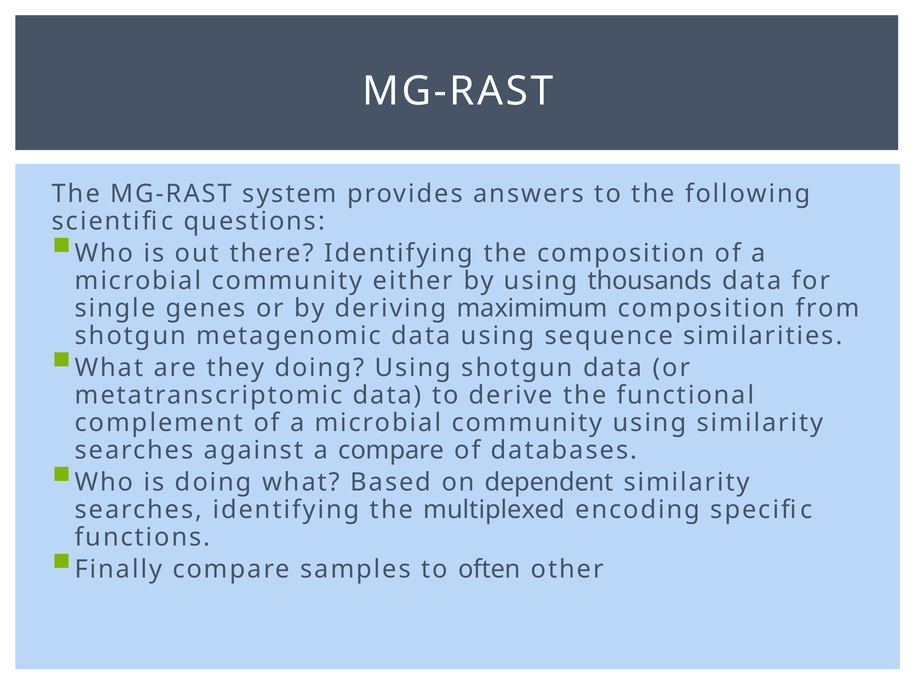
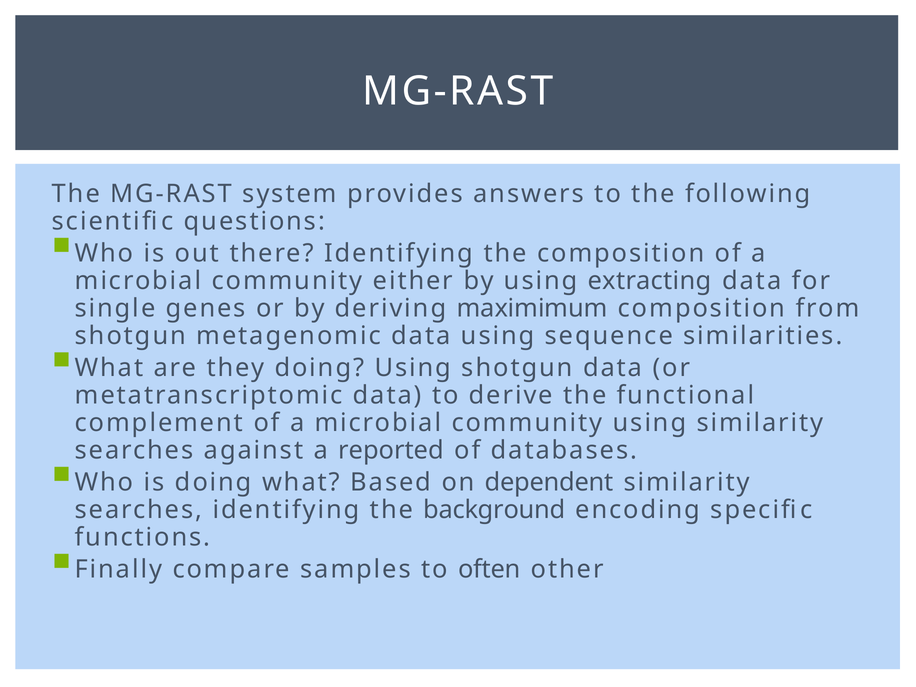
thousands: thousands -> extracting
a compare: compare -> reported
multiplexed: multiplexed -> background
